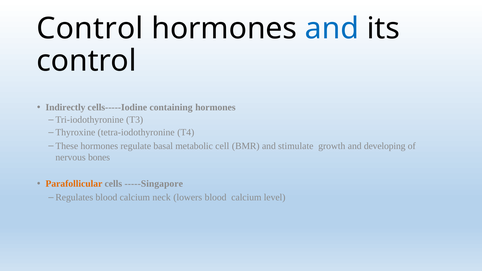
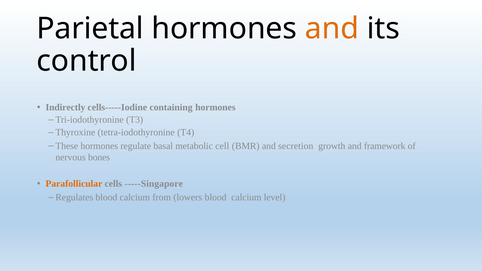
Control at (90, 28): Control -> Parietal
and at (332, 28) colour: blue -> orange
stimulate: stimulate -> secretion
developing: developing -> framework
neck: neck -> from
